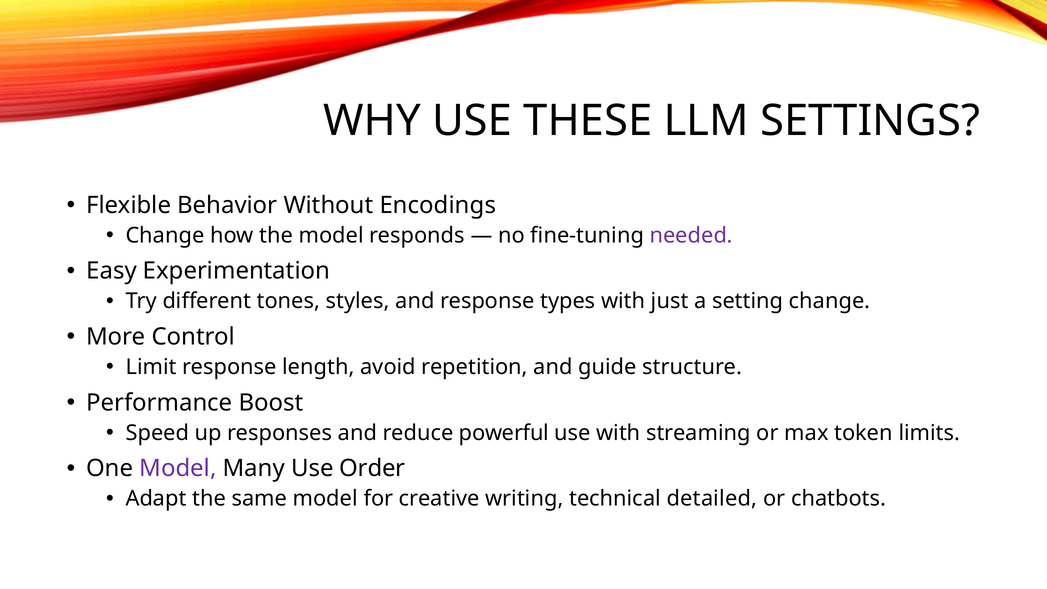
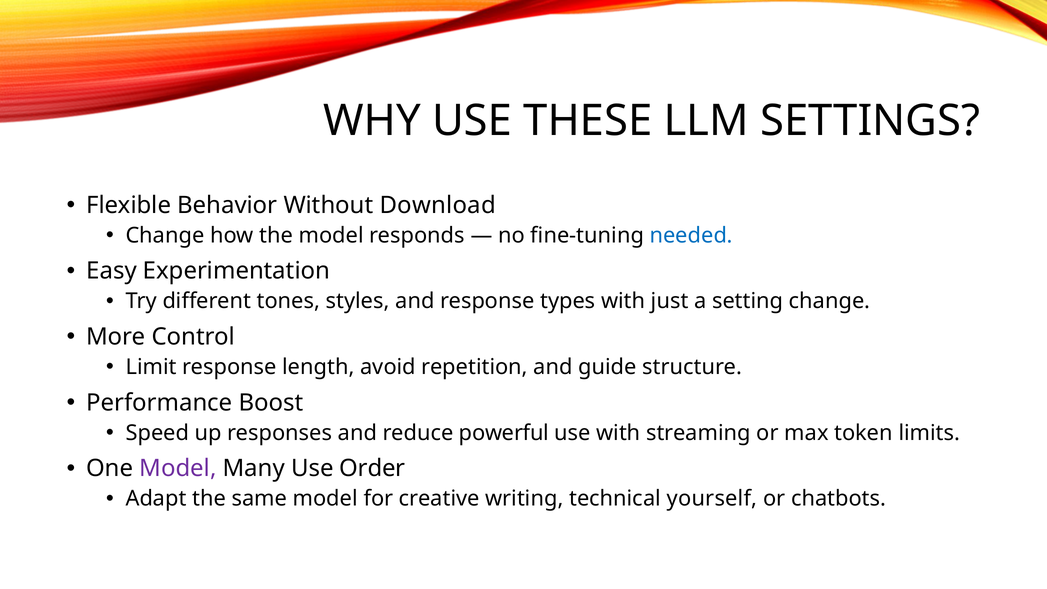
Encodings: Encodings -> Download
needed colour: purple -> blue
detailed: detailed -> yourself
